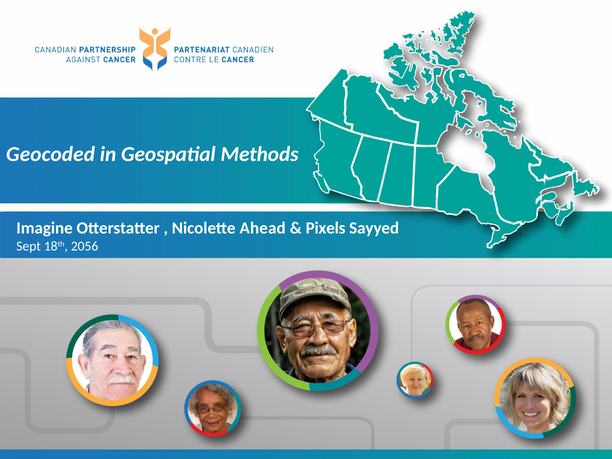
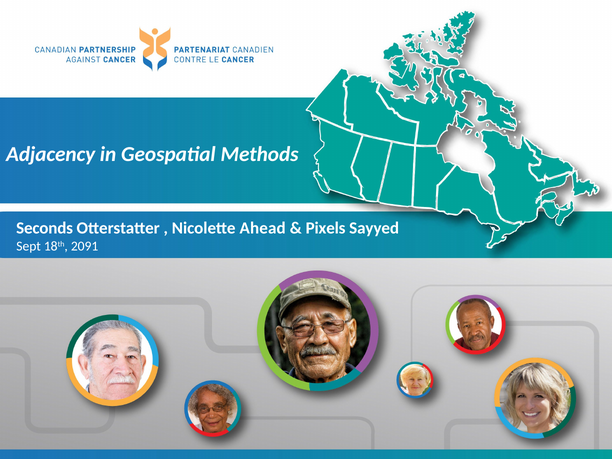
Geocoded: Geocoded -> Adjacency
Imagine: Imagine -> Seconds
2056: 2056 -> 2091
